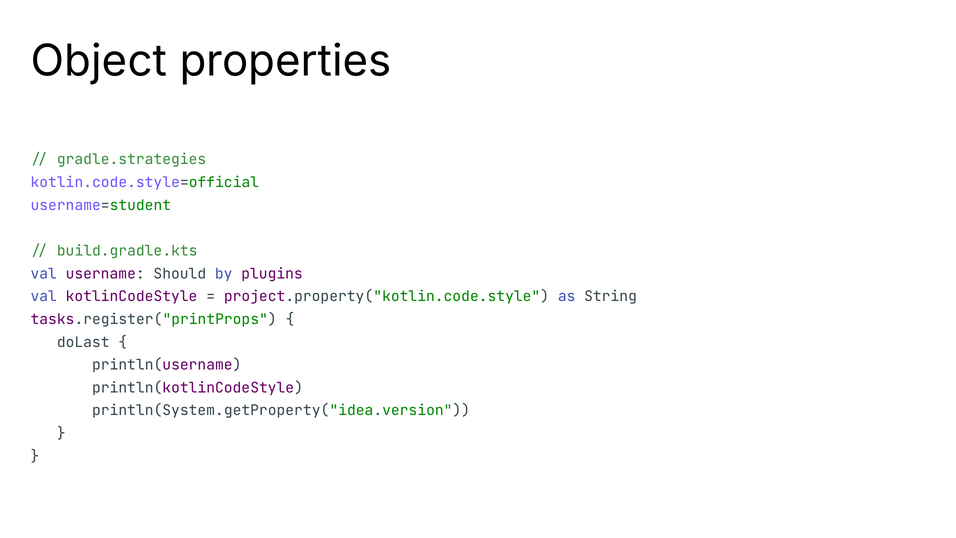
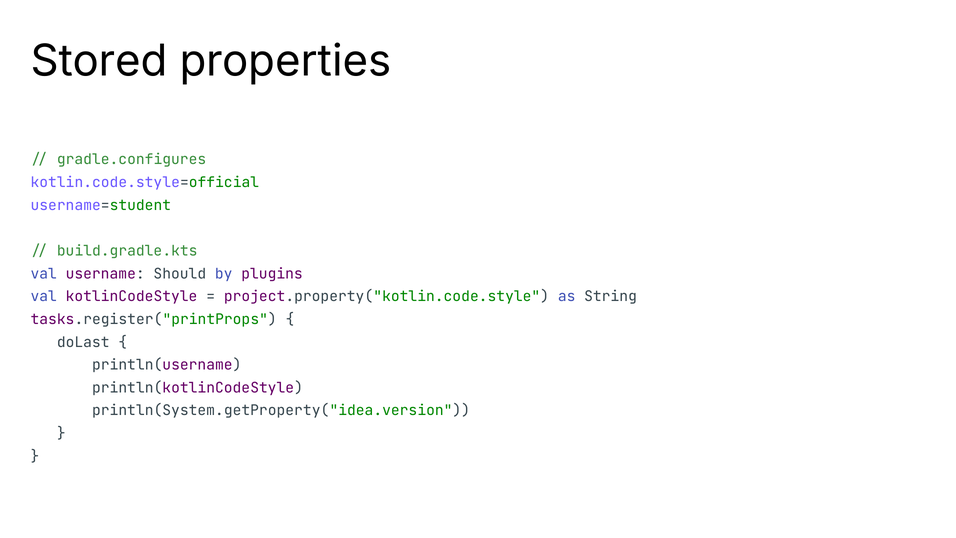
Object: Object -> Stored
gradle.strategies: gradle.strategies -> gradle.configures
